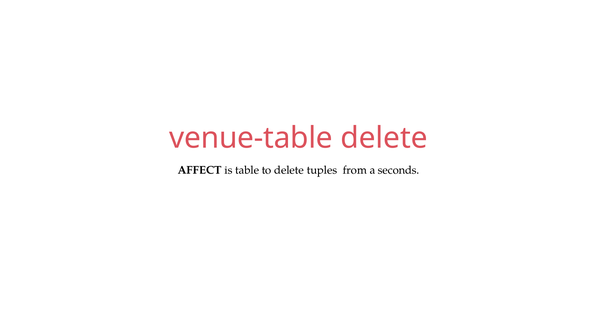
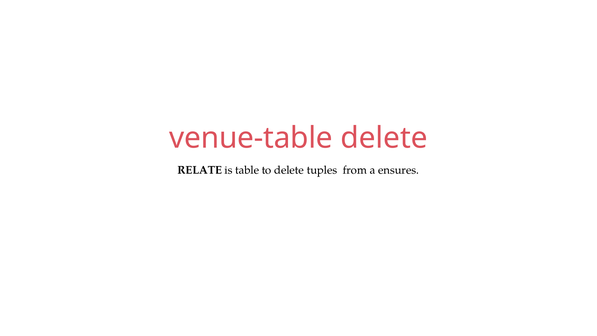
AFFECT: AFFECT -> RELATE
seconds: seconds -> ensures
